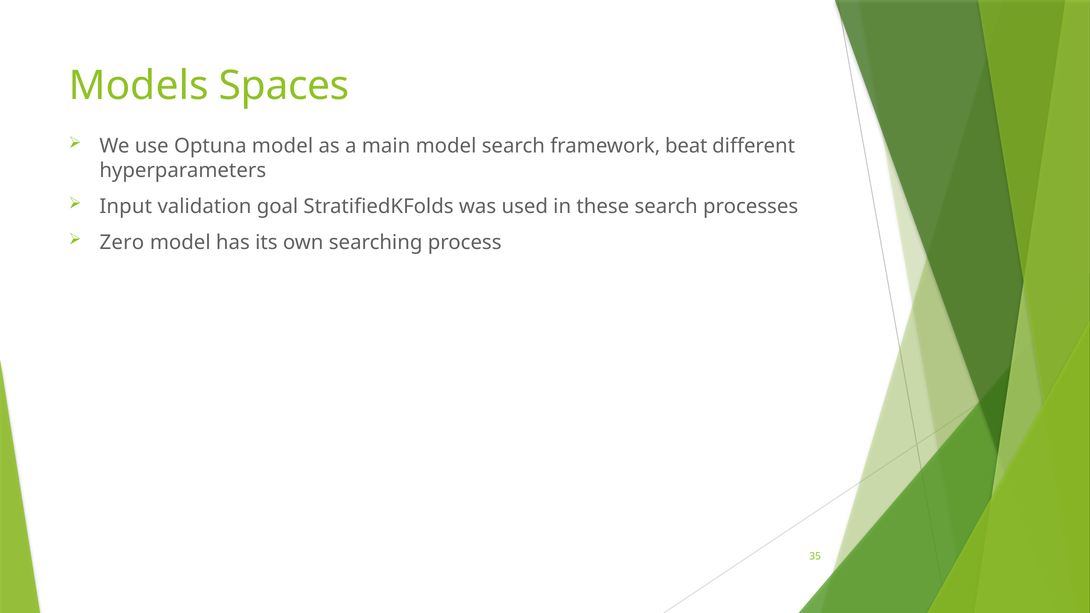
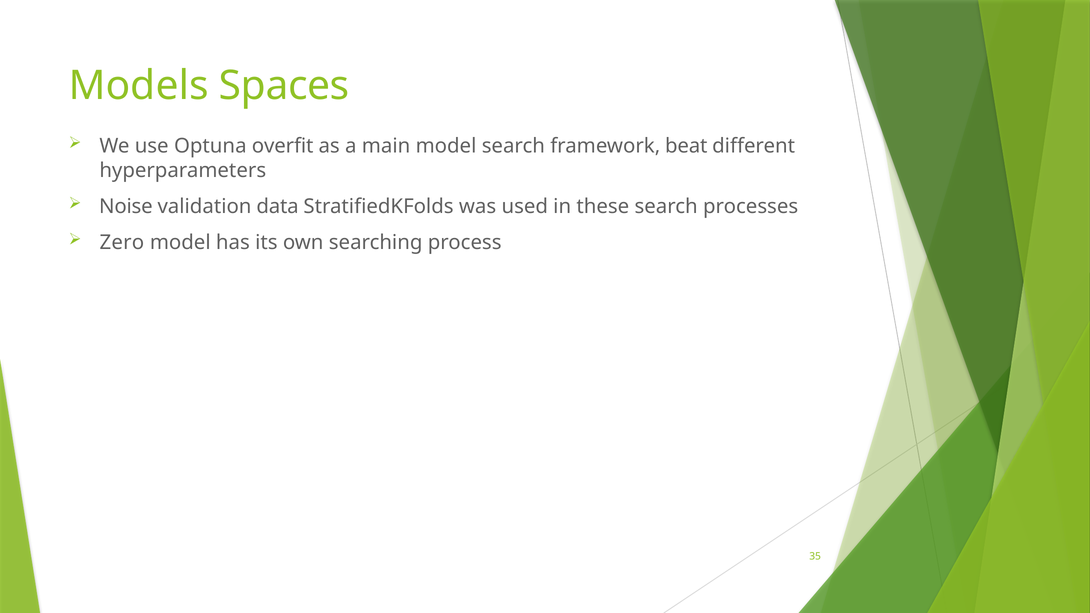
Optuna model: model -> overfit
Input: Input -> Noise
goal: goal -> data
